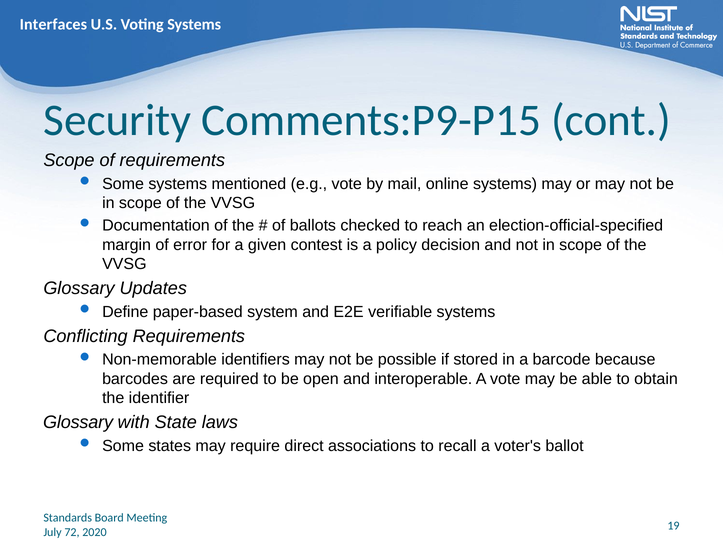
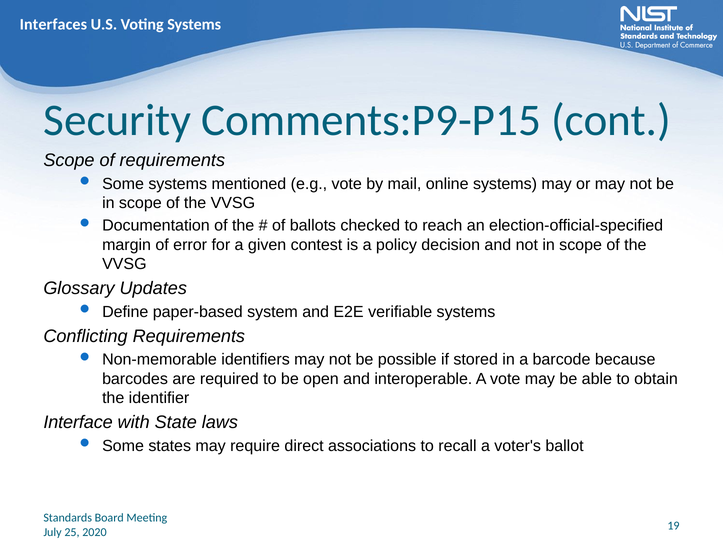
Glossary at (78, 423): Glossary -> Interface
72: 72 -> 25
